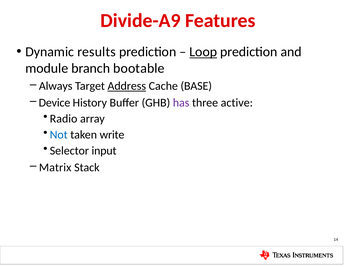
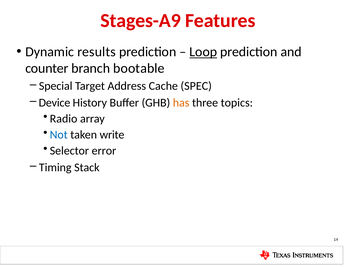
Divide-A9: Divide-A9 -> Stages-A9
module: module -> counter
Always: Always -> Special
Address underline: present -> none
BASE: BASE -> SPEC
has colour: purple -> orange
active: active -> topics
input: input -> error
Matrix: Matrix -> Timing
